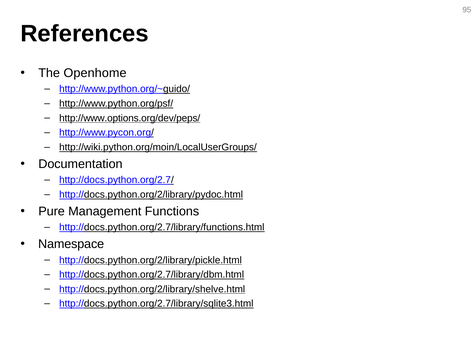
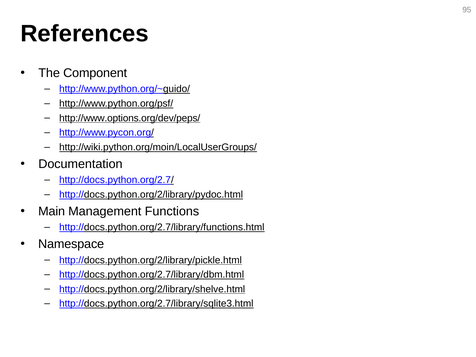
Openhome: Openhome -> Component
Pure: Pure -> Main
